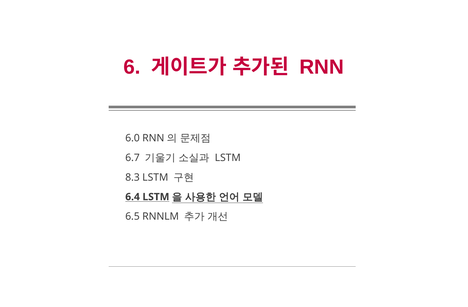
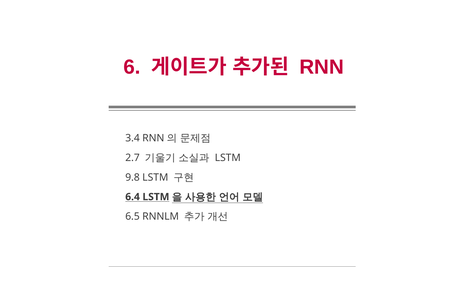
6.0: 6.0 -> 3.4
6.7: 6.7 -> 2.7
8.3: 8.3 -> 9.8
